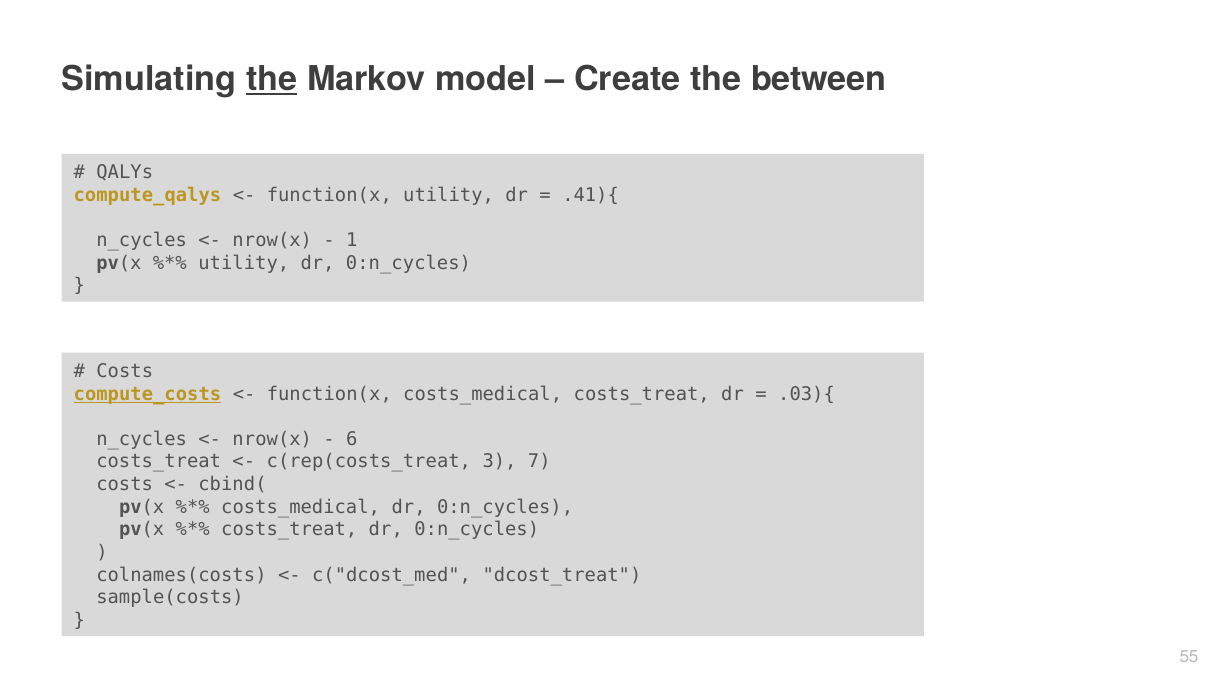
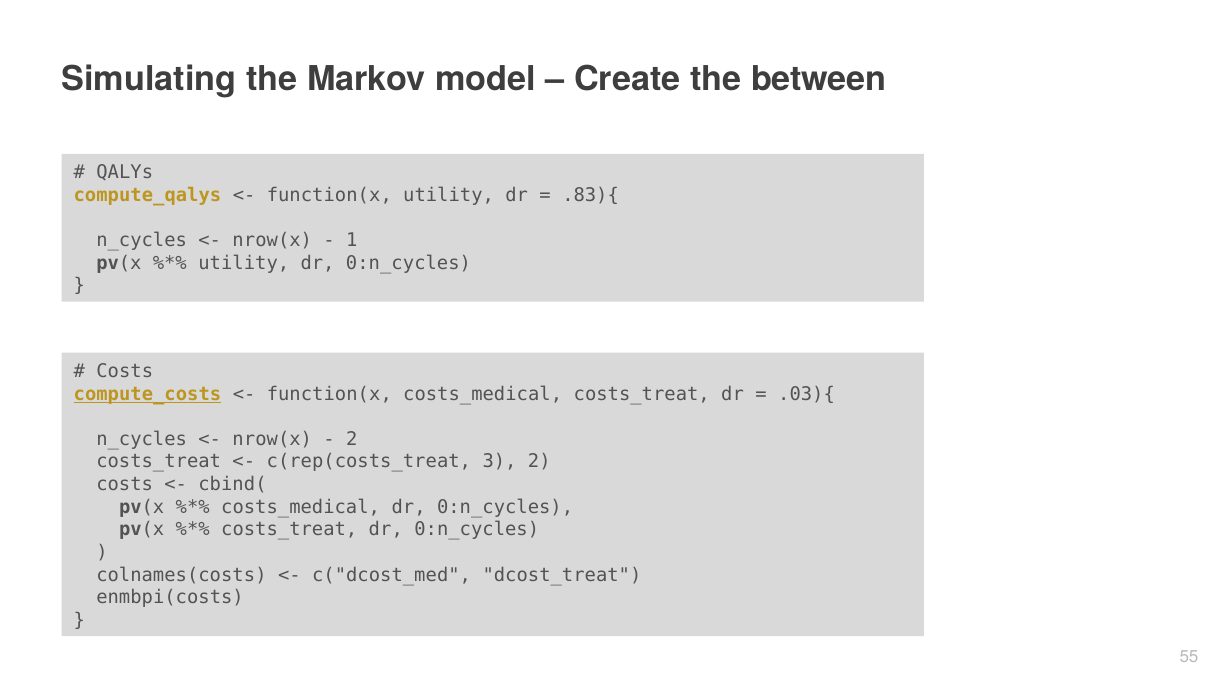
the at (272, 79) underline: present -> none
.41){: .41){ -> .83){
6 at (352, 439): 6 -> 2
3 7: 7 -> 2
sample(costs: sample(costs -> enmbpi(costs
